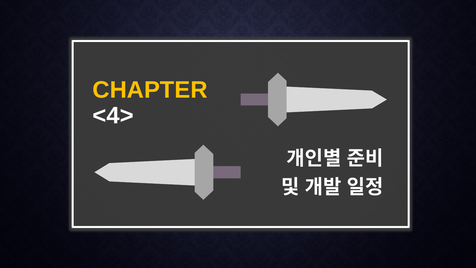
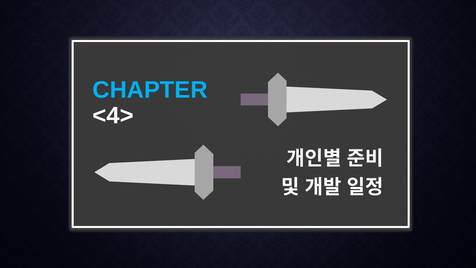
CHAPTER colour: yellow -> light blue
